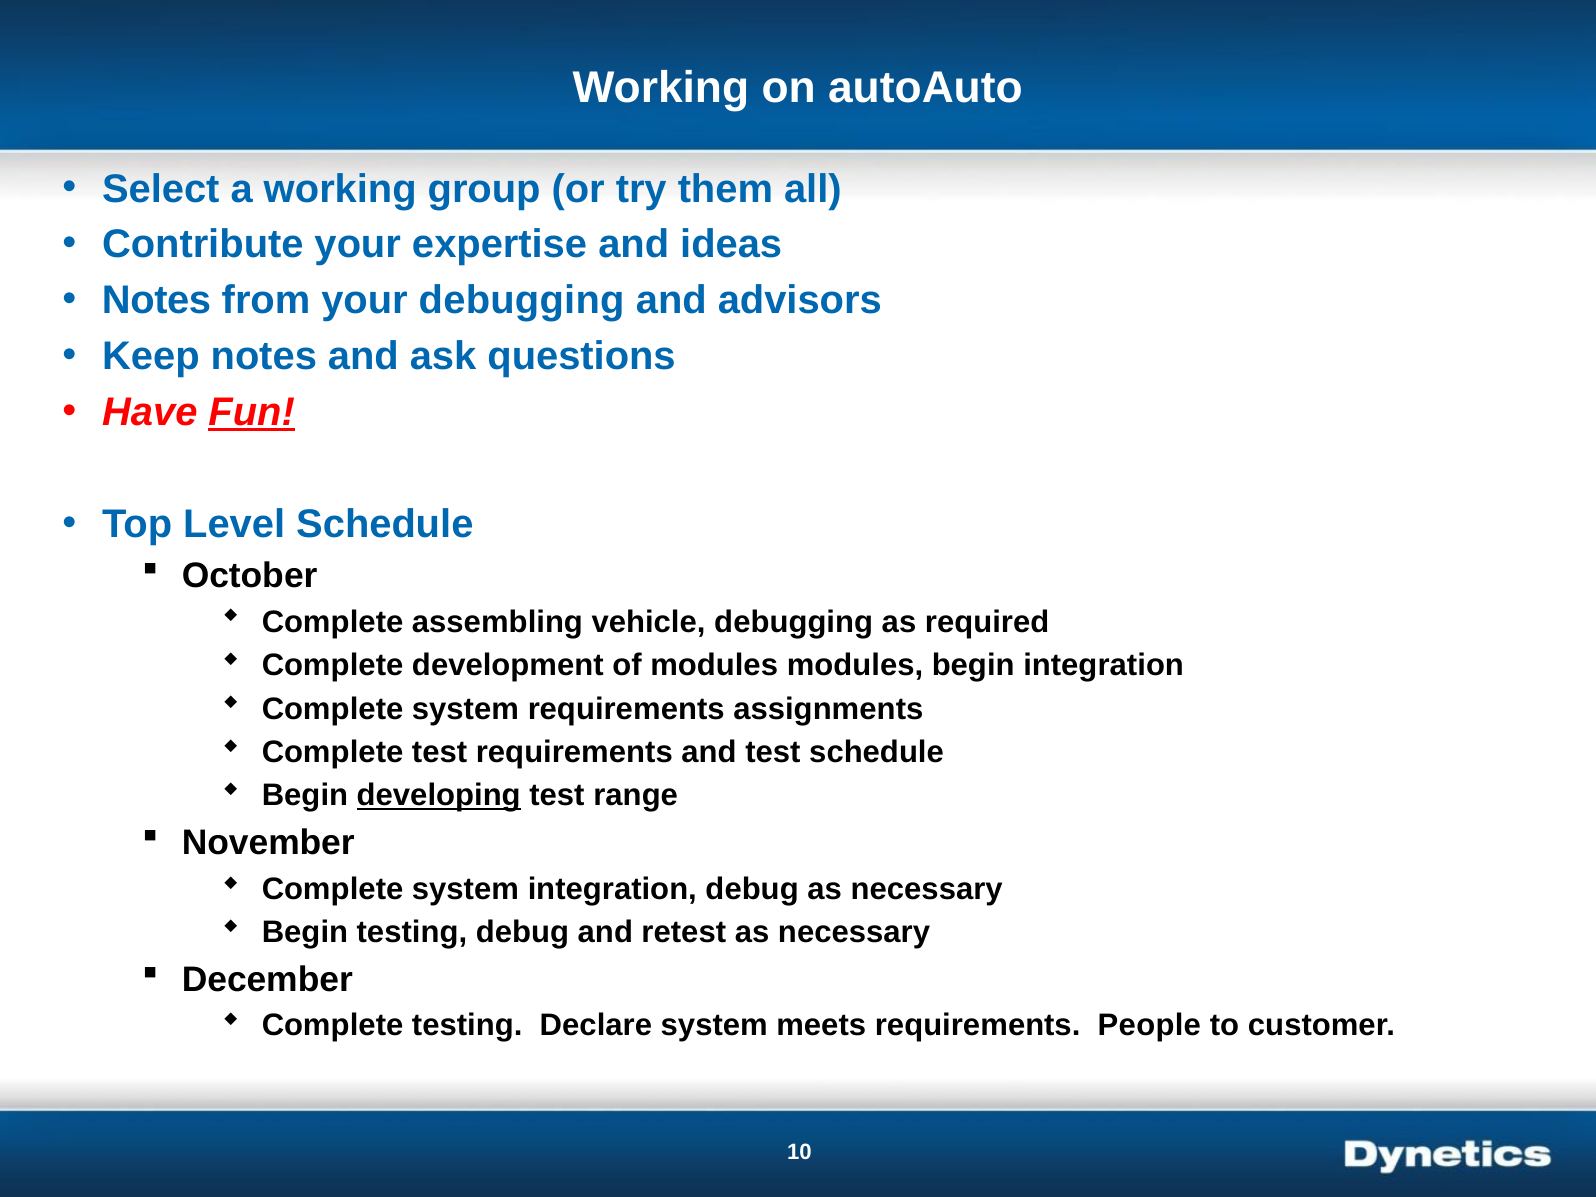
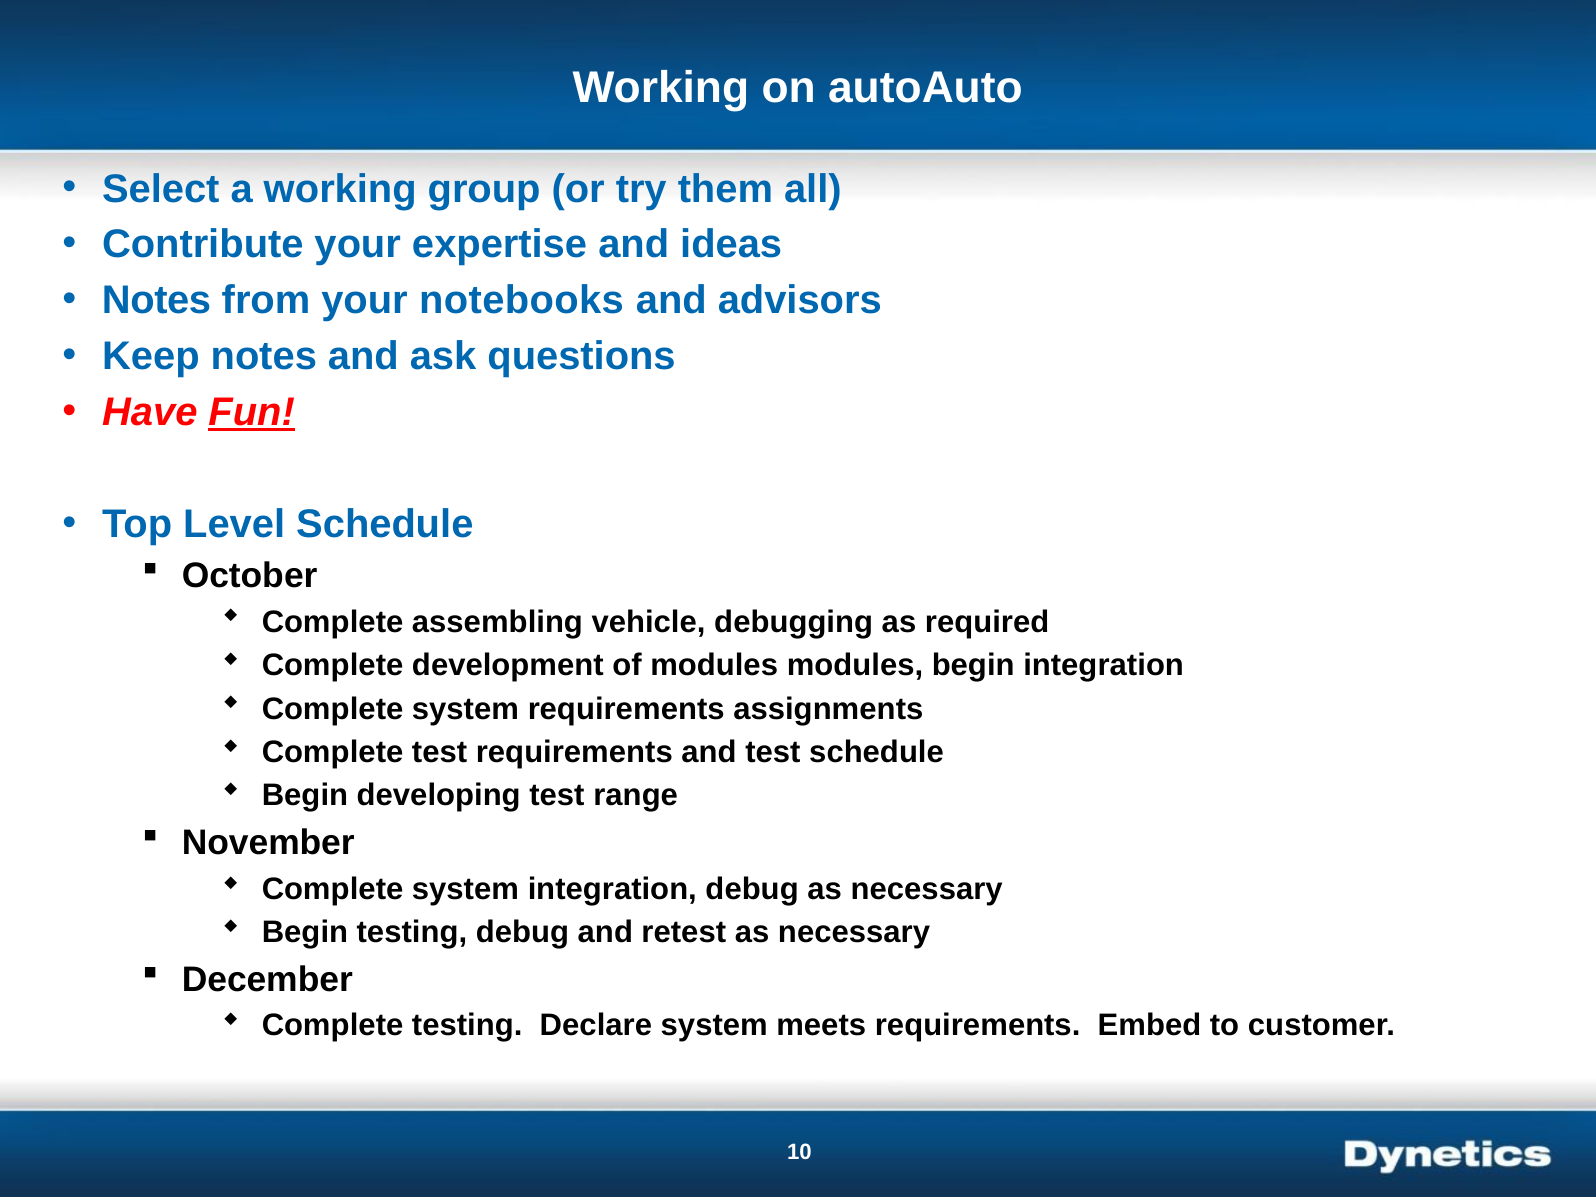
your debugging: debugging -> notebooks
developing underline: present -> none
People: People -> Embed
